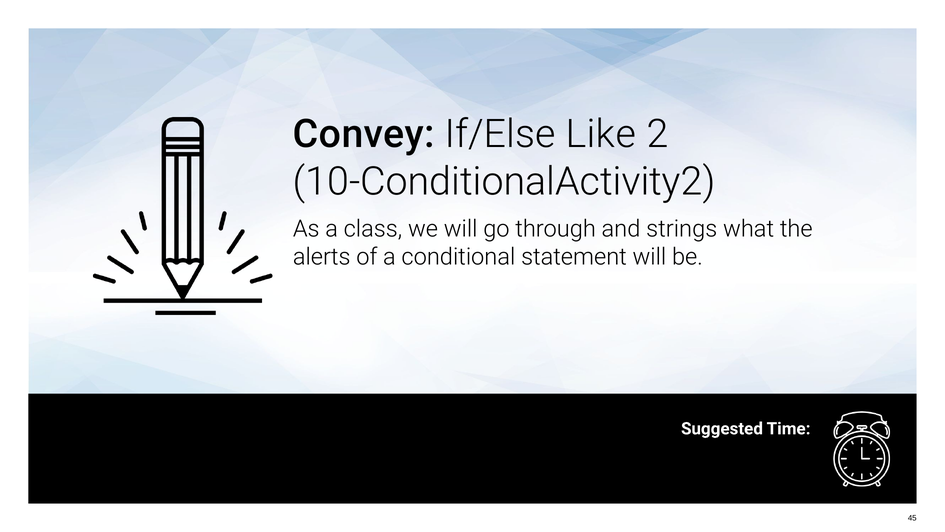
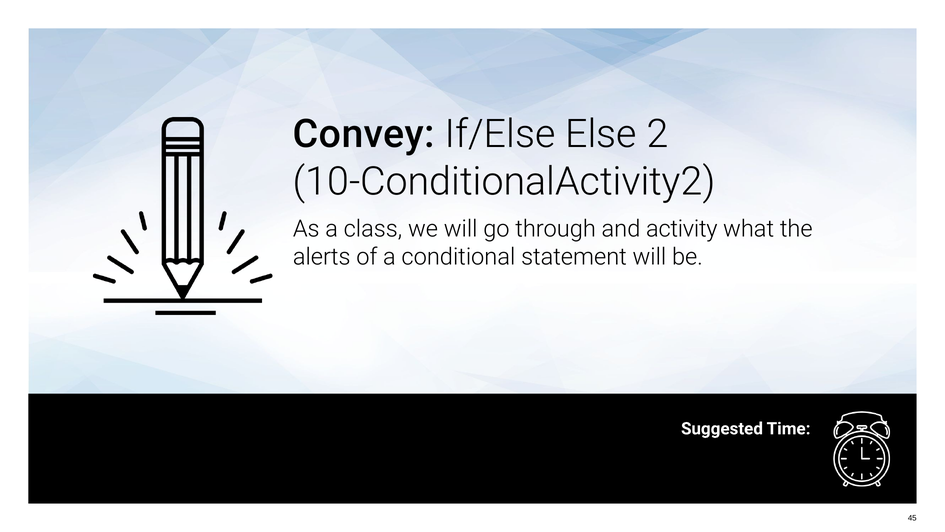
Like: Like -> Else
strings: strings -> activity
